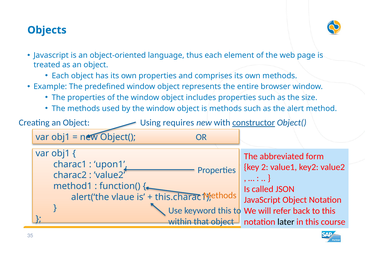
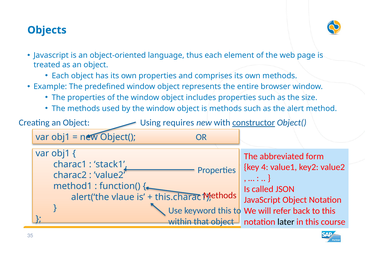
upon1: upon1 -> stack1
2: 2 -> 4
Methods at (220, 196) colour: orange -> red
